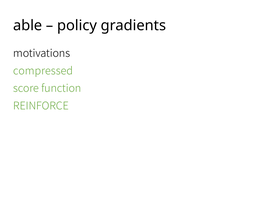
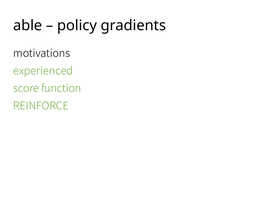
compressed: compressed -> experienced
